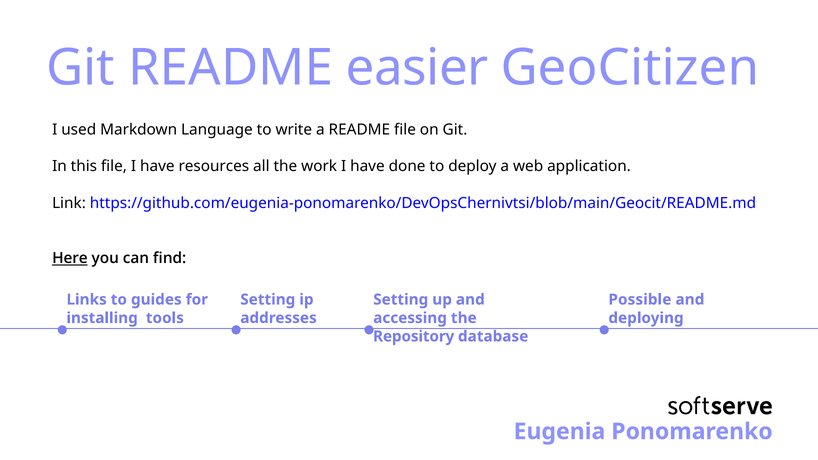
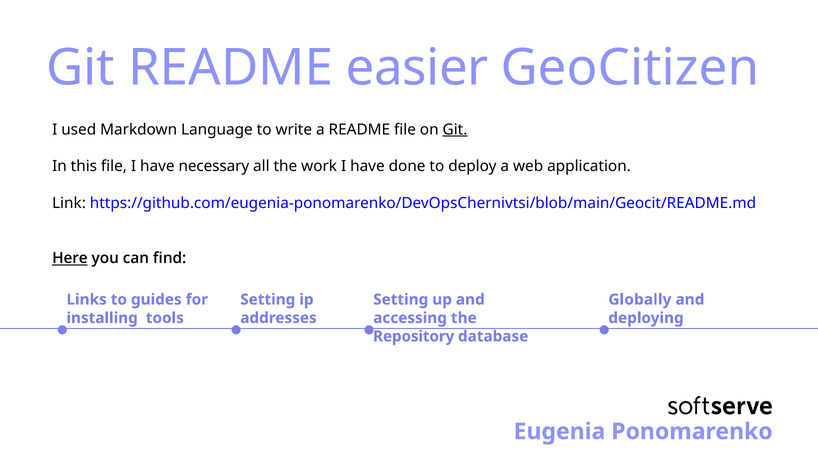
Git at (455, 130) underline: none -> present
resources: resources -> necessary
Possible: Possible -> Globally
